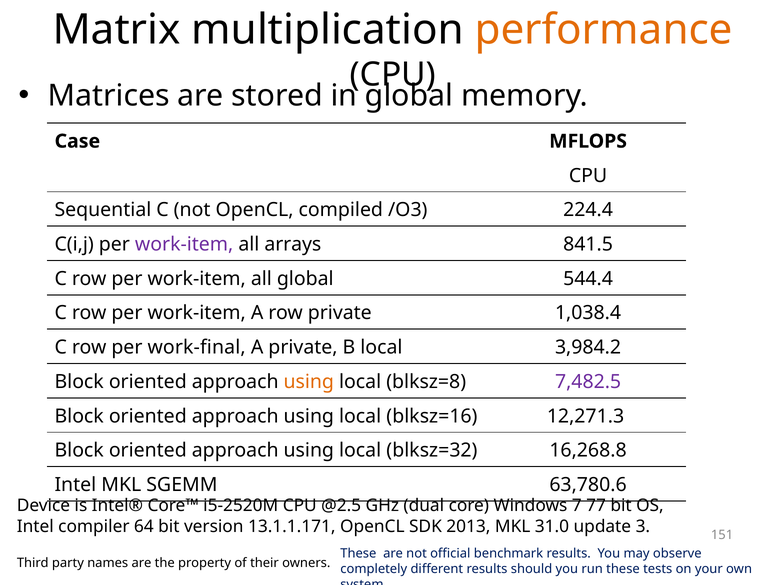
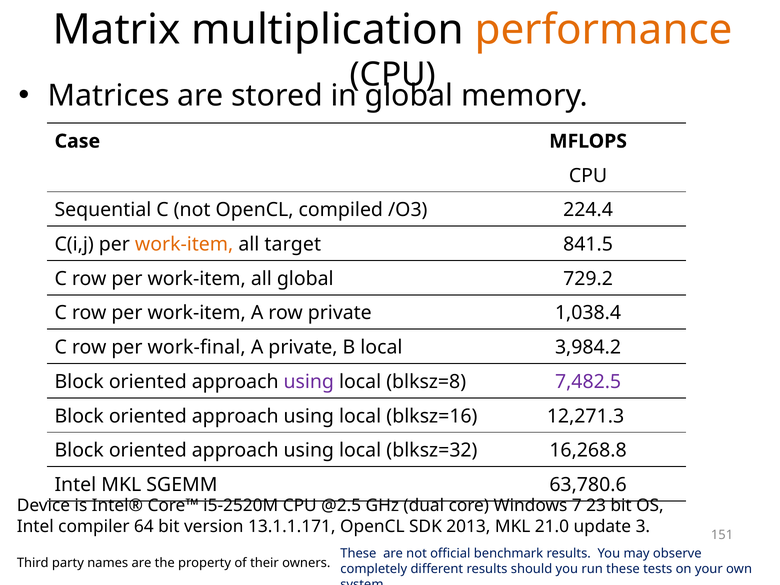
work-item at (184, 244) colour: purple -> orange
arrays: arrays -> target
544.4: 544.4 -> 729.2
using at (309, 382) colour: orange -> purple
77: 77 -> 23
31.0: 31.0 -> 21.0
